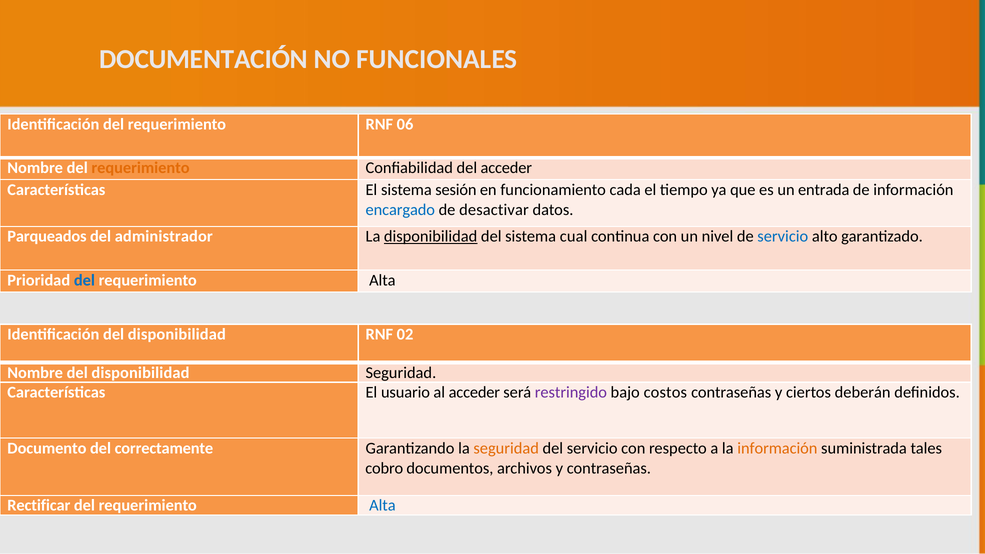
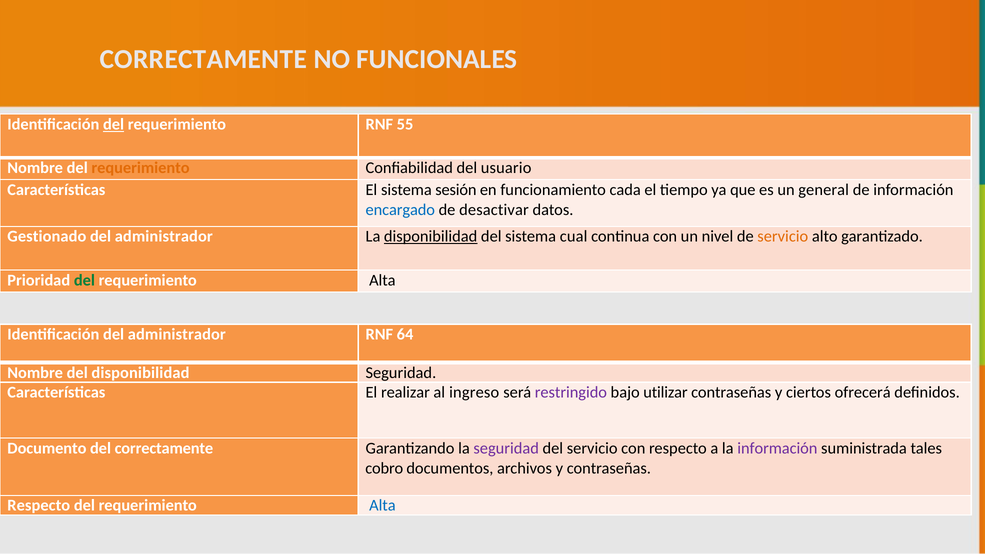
DOCUMENTACIÓN at (204, 59): DOCUMENTACIÓN -> CORRECTAMENTE
del at (114, 124) underline: none -> present
06: 06 -> 55
del acceder: acceder -> usuario
entrada: entrada -> general
Parqueados: Parqueados -> Gestionado
servicio at (783, 237) colour: blue -> orange
del at (84, 280) colour: blue -> green
Identificación del disponibilidad: disponibilidad -> administrador
02: 02 -> 64
usuario: usuario -> realizar
al acceder: acceder -> ingreso
costos: costos -> utilizar
deberán: deberán -> ofrecerá
seguridad at (506, 448) colour: orange -> purple
información at (777, 448) colour: orange -> purple
Rectificar at (39, 506): Rectificar -> Respecto
